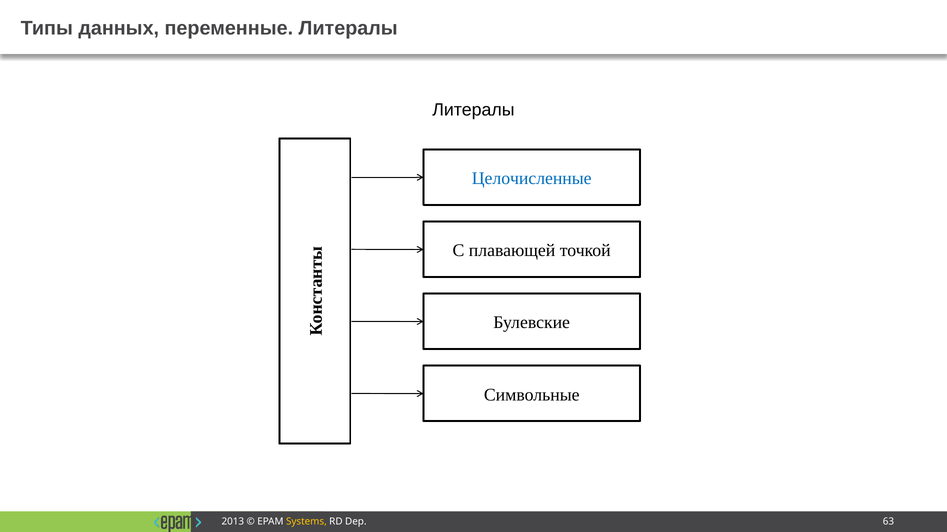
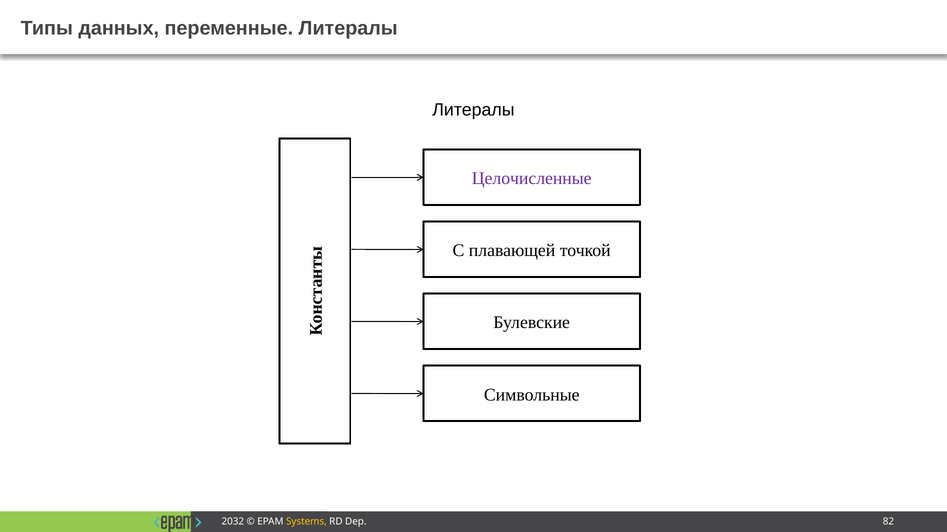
Целочисленные colour: blue -> purple
2013: 2013 -> 2032
63: 63 -> 82
